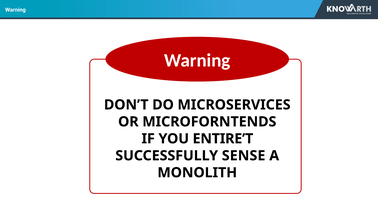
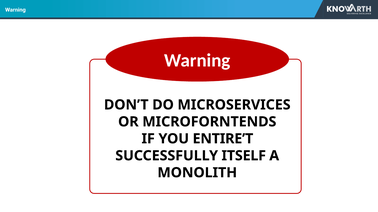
SENSE: SENSE -> ITSELF
